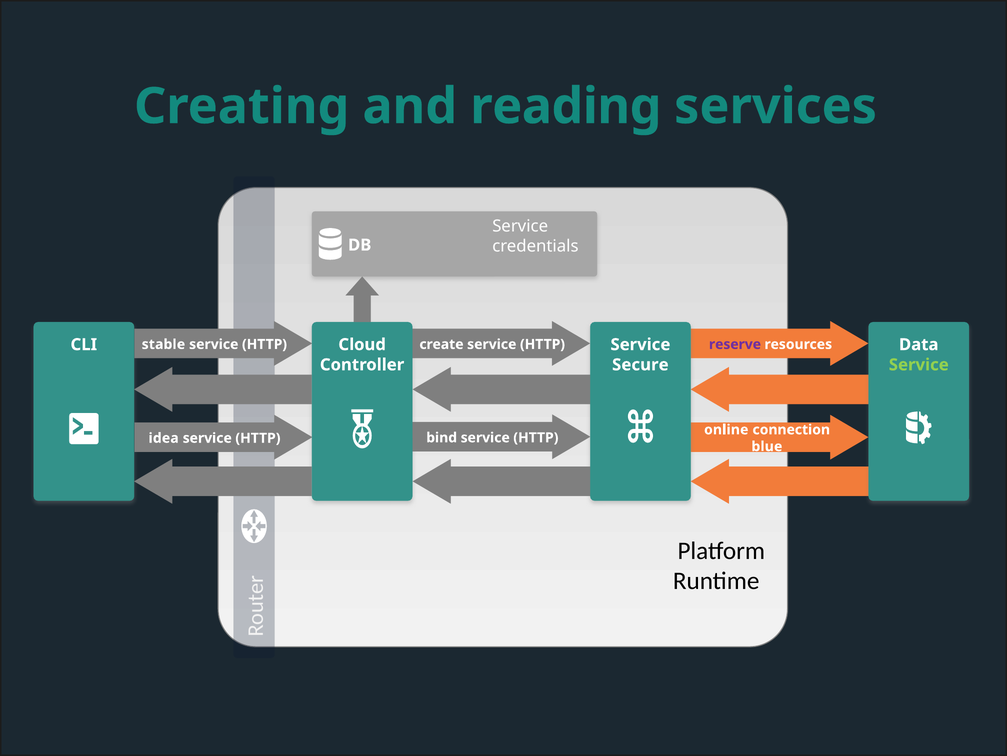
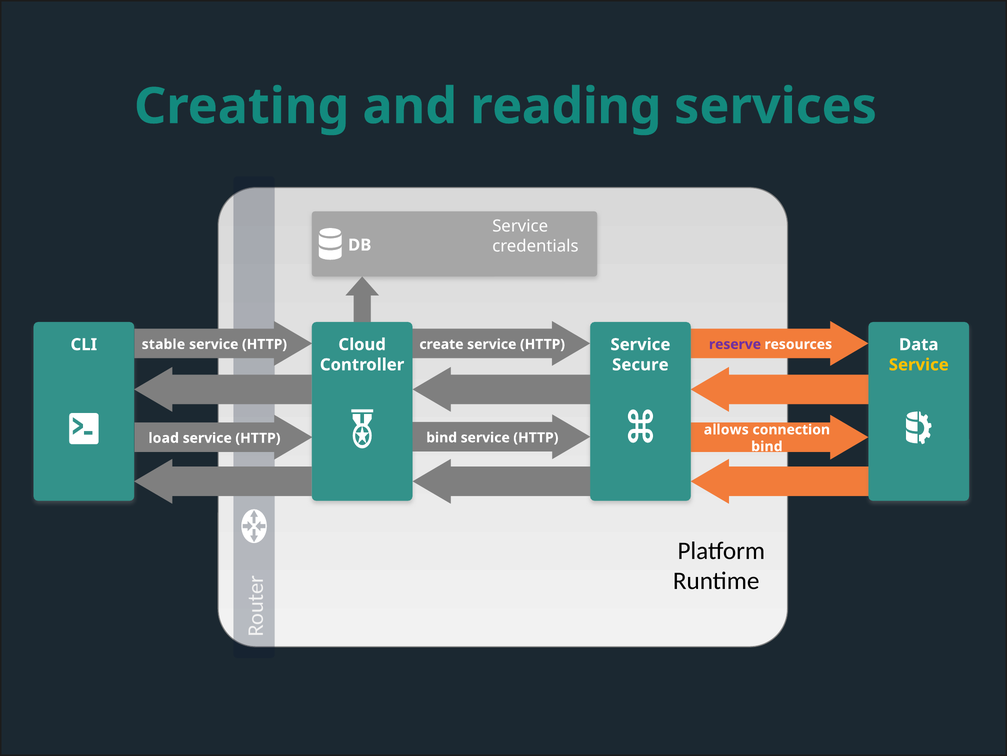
Service at (919, 364) colour: light green -> yellow
online: online -> allows
idea: idea -> load
blue at (767, 446): blue -> bind
